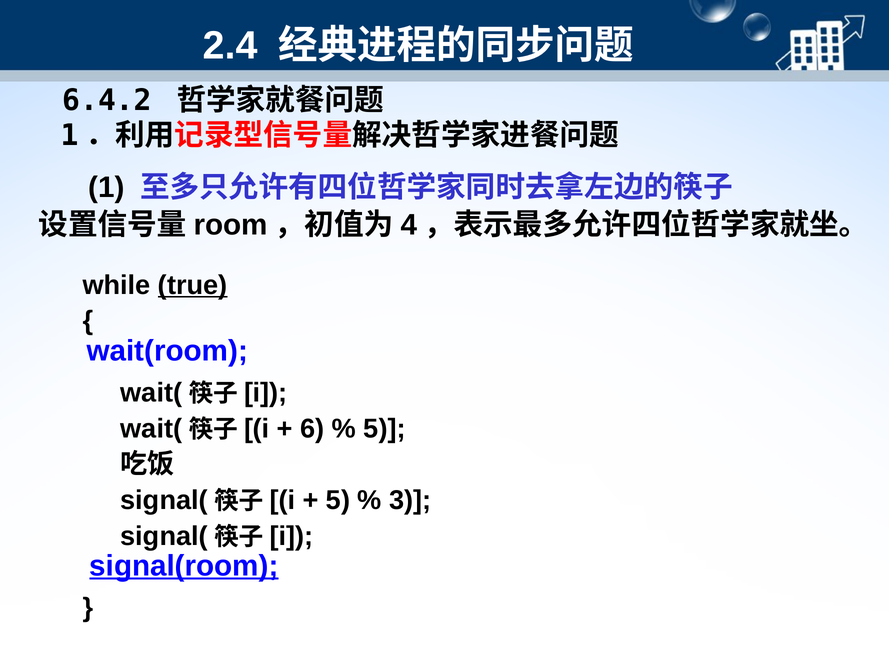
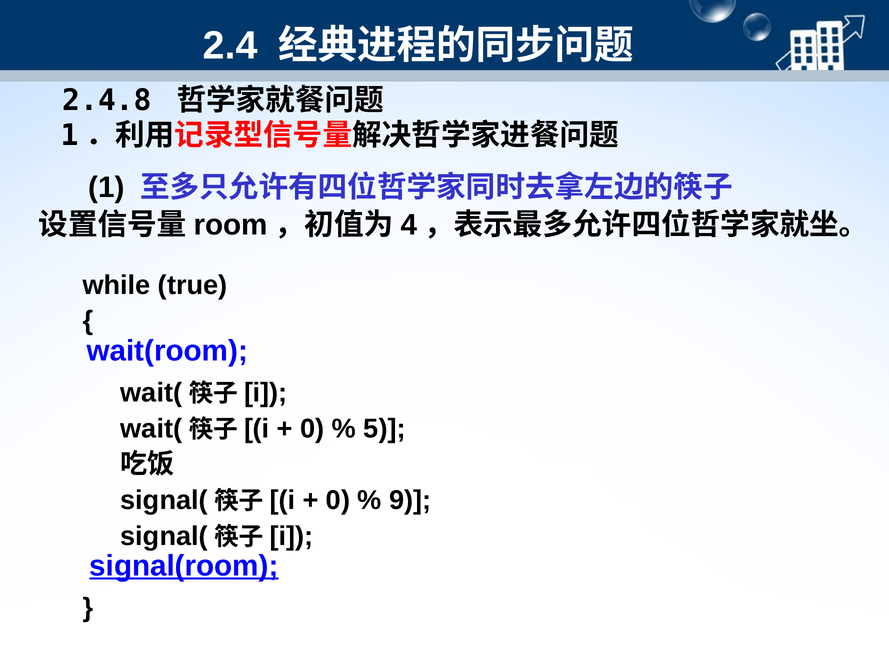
6.4.2: 6.4.2 -> 2.4.8
true underline: present -> none
6 at (312, 428): 6 -> 0
5 at (338, 500): 5 -> 0
3: 3 -> 9
